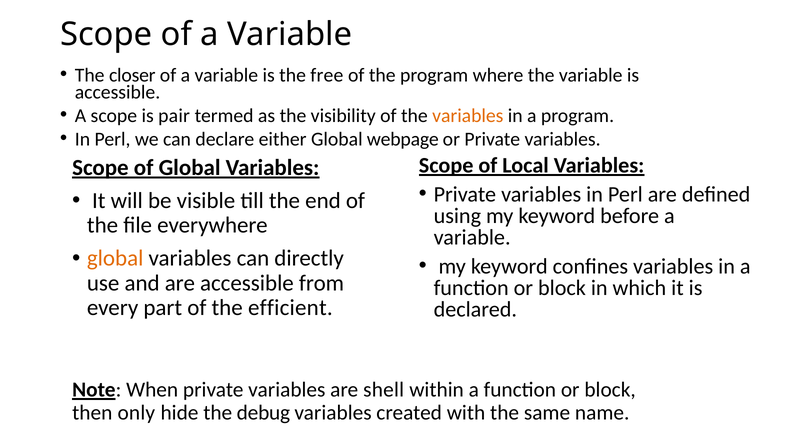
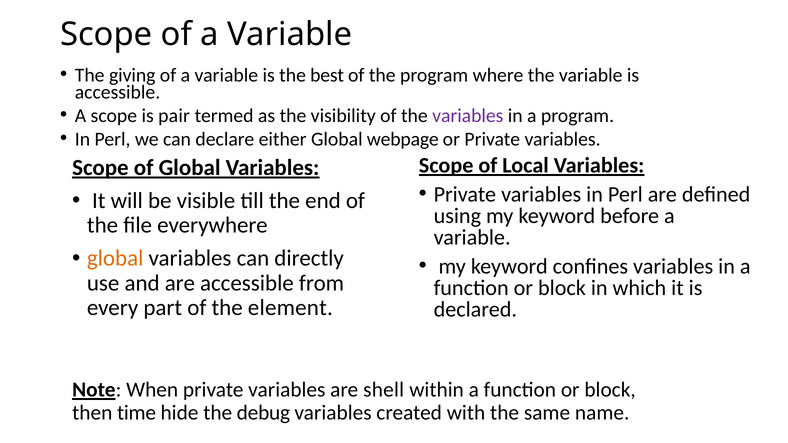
closer: closer -> giving
free: free -> best
variables at (468, 116) colour: orange -> purple
efficient: efficient -> element
only: only -> time
